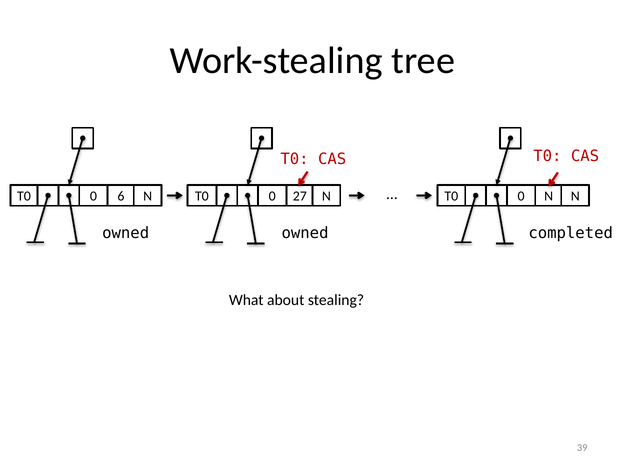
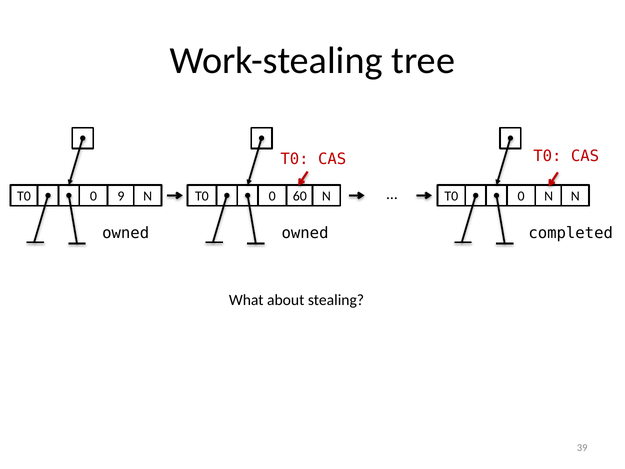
6: 6 -> 9
27: 27 -> 60
